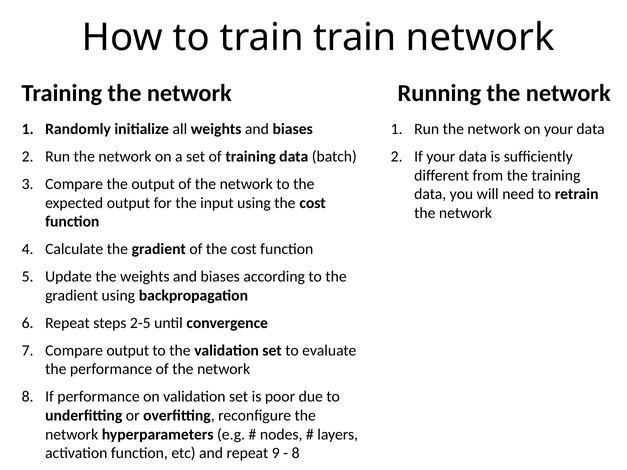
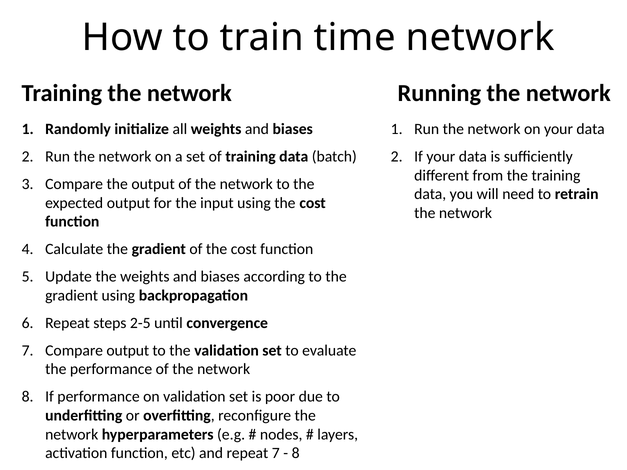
train train: train -> time
repeat 9: 9 -> 7
